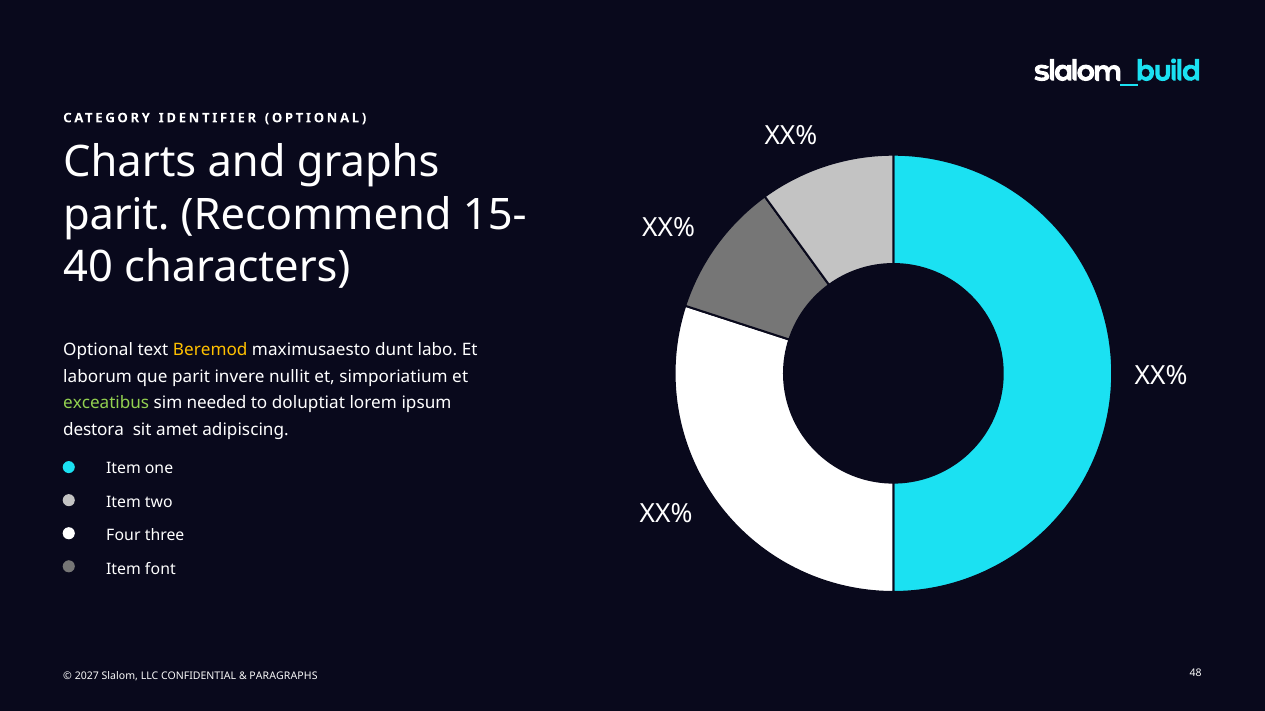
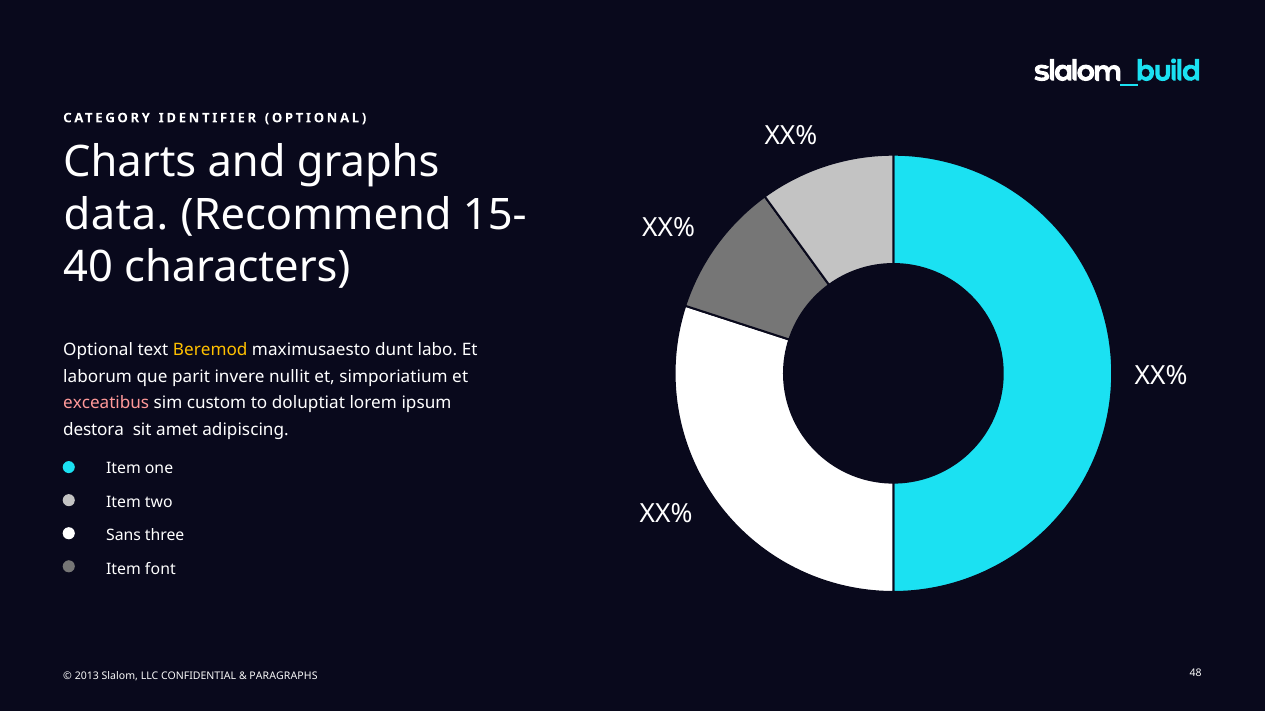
parit at (116, 215): parit -> data
exceatibus colour: light green -> pink
needed: needed -> custom
Four: Four -> Sans
2027: 2027 -> 2013
